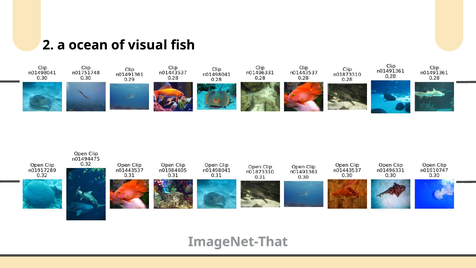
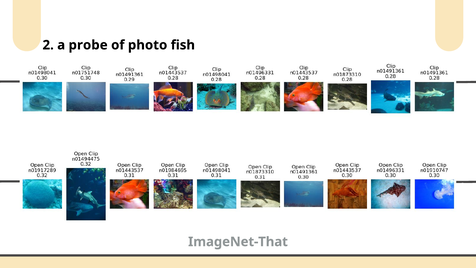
ocean: ocean -> probe
visual: visual -> photo
